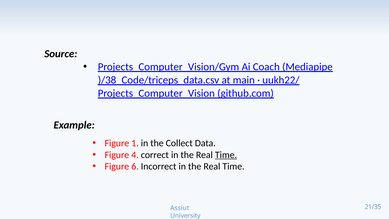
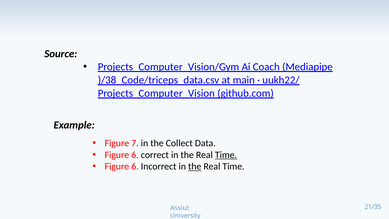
1: 1 -> 7
4 at (135, 155): 4 -> 6
the at (195, 167) underline: none -> present
